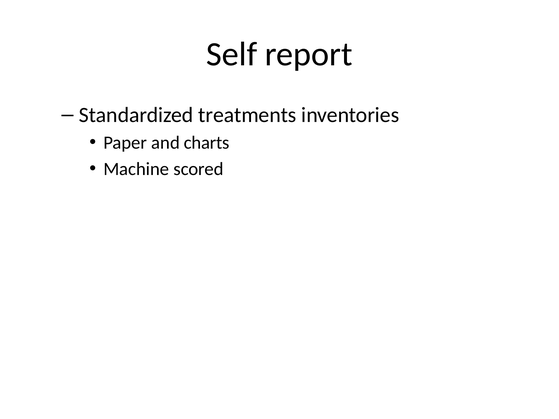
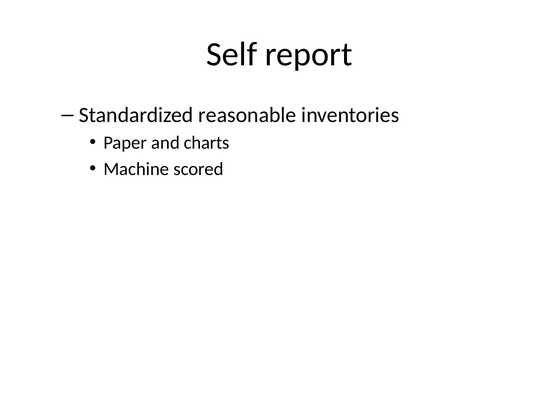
treatments: treatments -> reasonable
